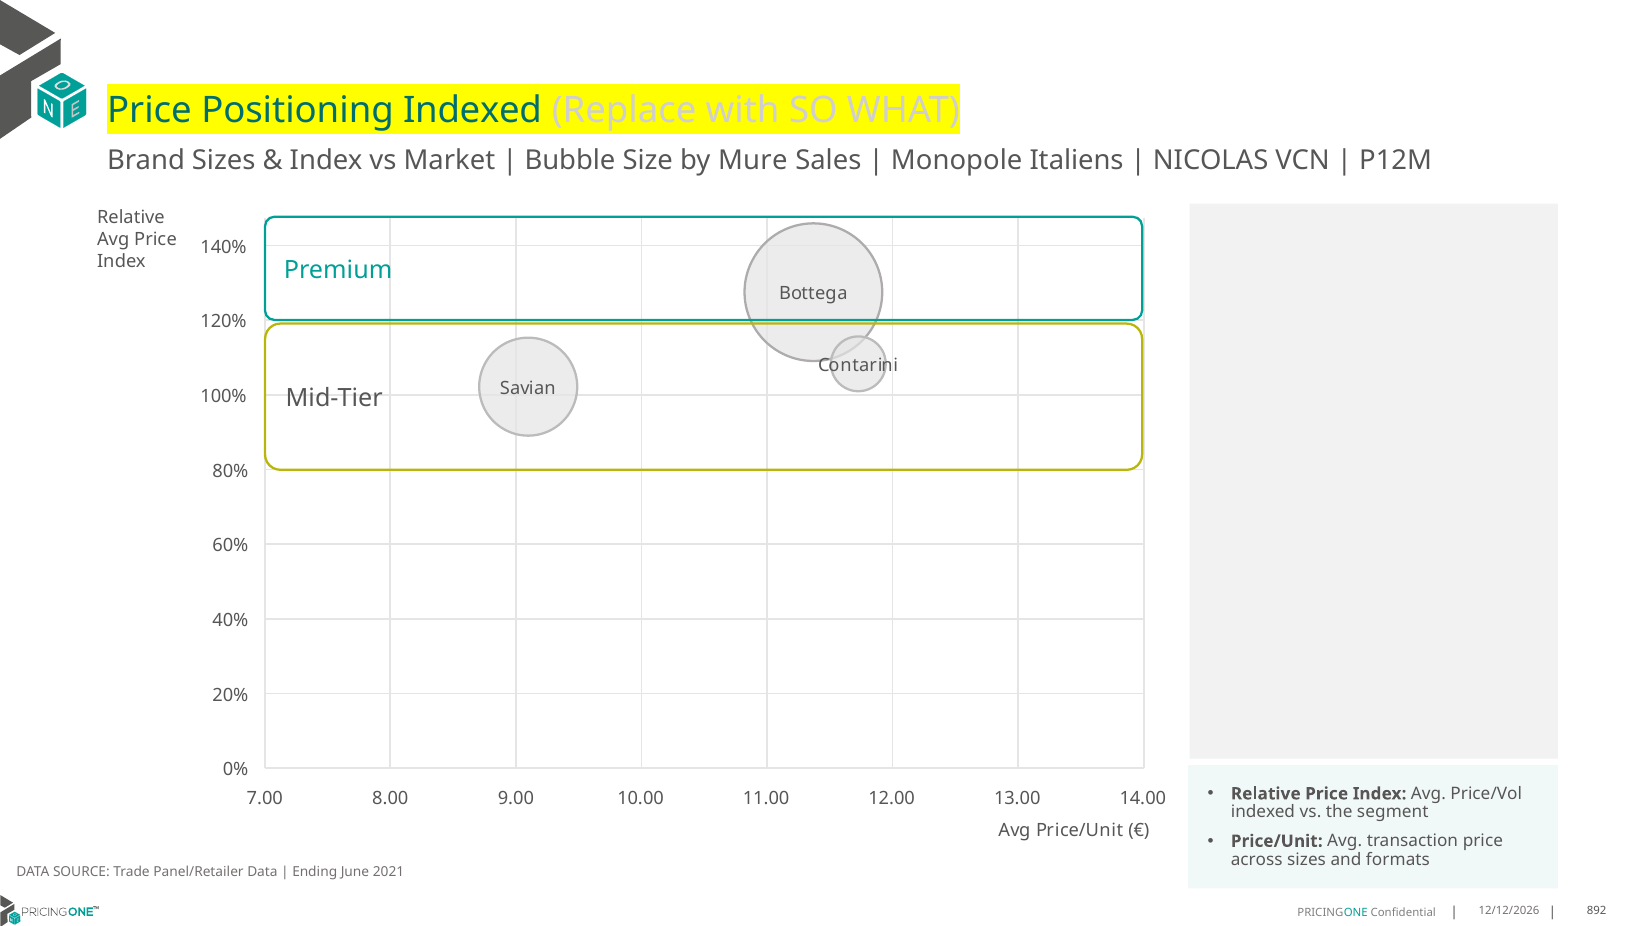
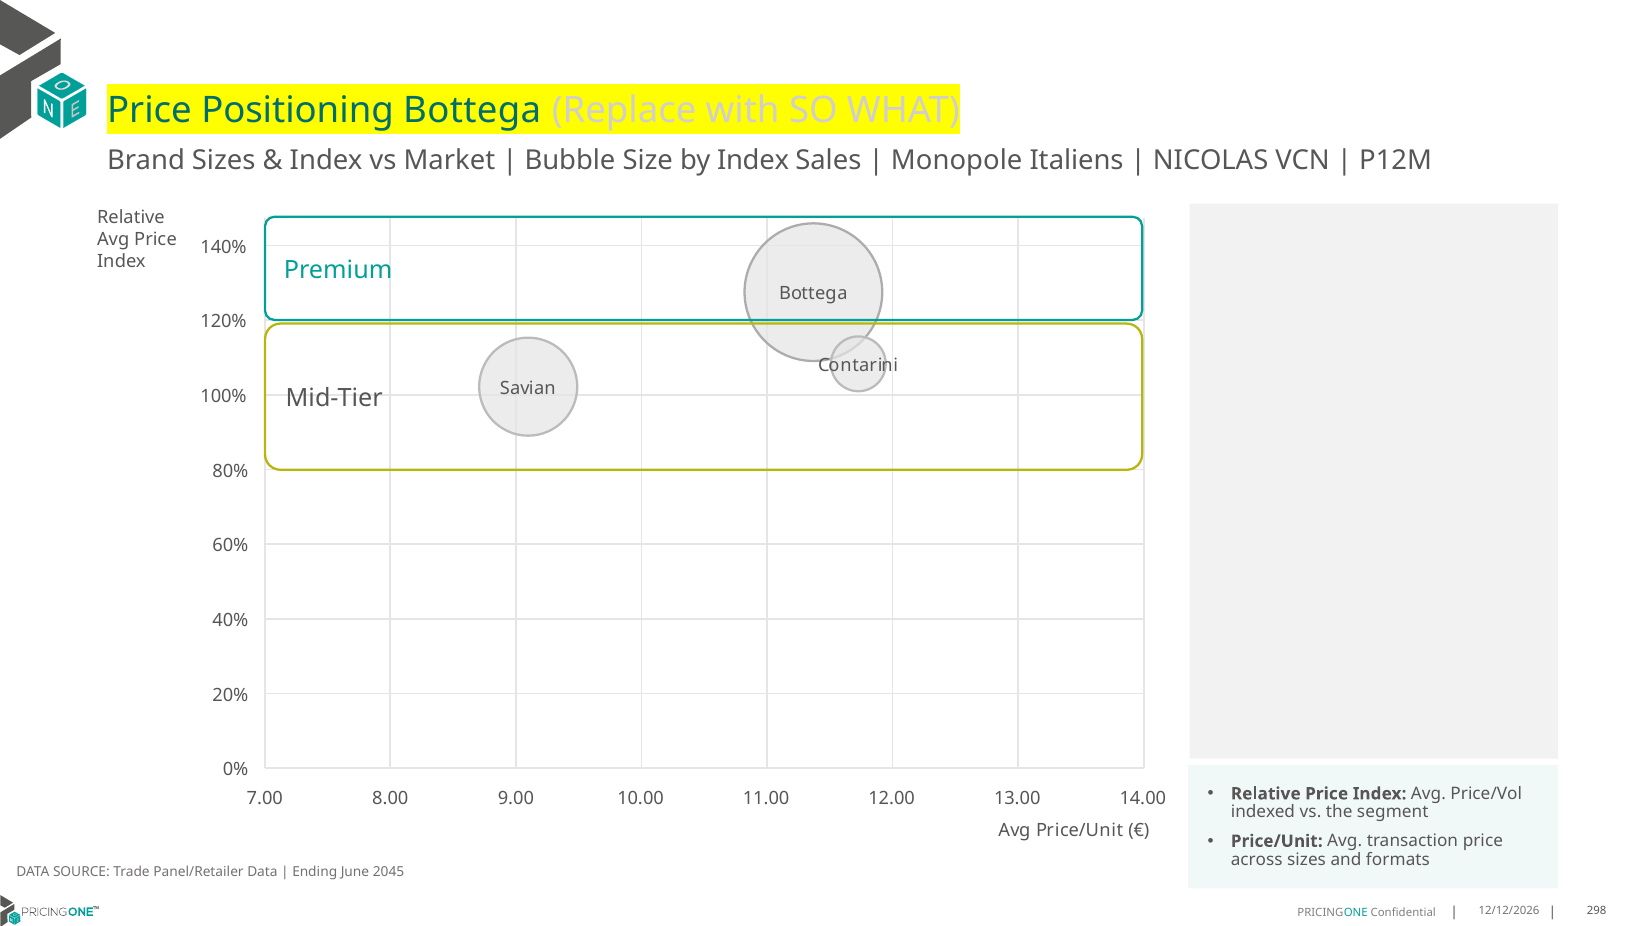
Positioning Indexed: Indexed -> Bottega
by Mure: Mure -> Index
2021: 2021 -> 2045
892: 892 -> 298
